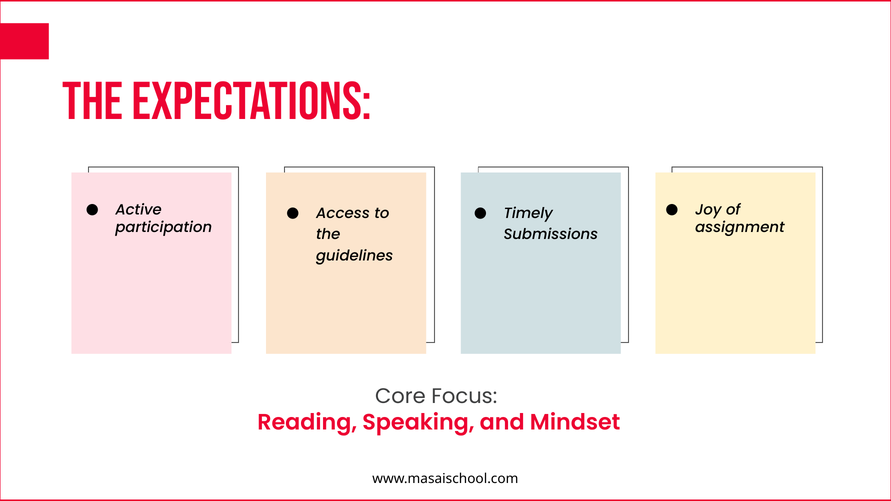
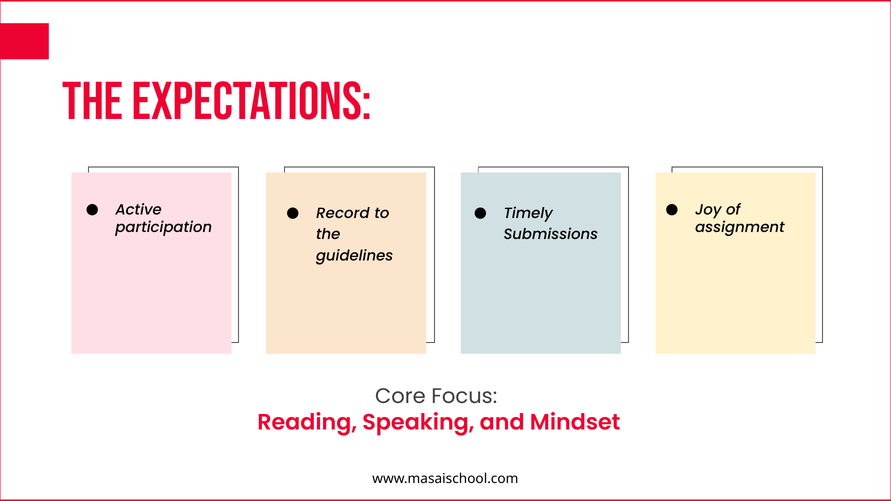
Access: Access -> Record
